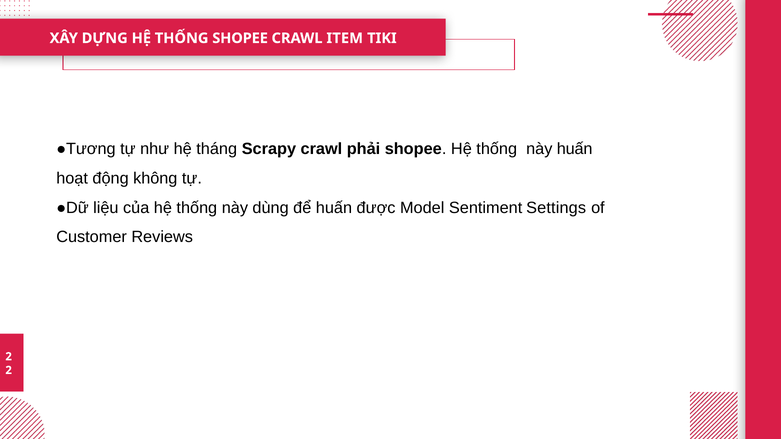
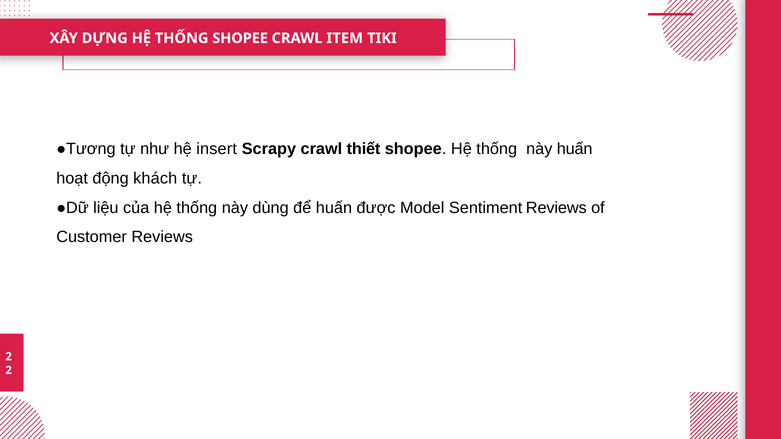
tháng: tháng -> insert
phải: phải -> thiết
không: không -> khách
Sentiment Settings: Settings -> Reviews
